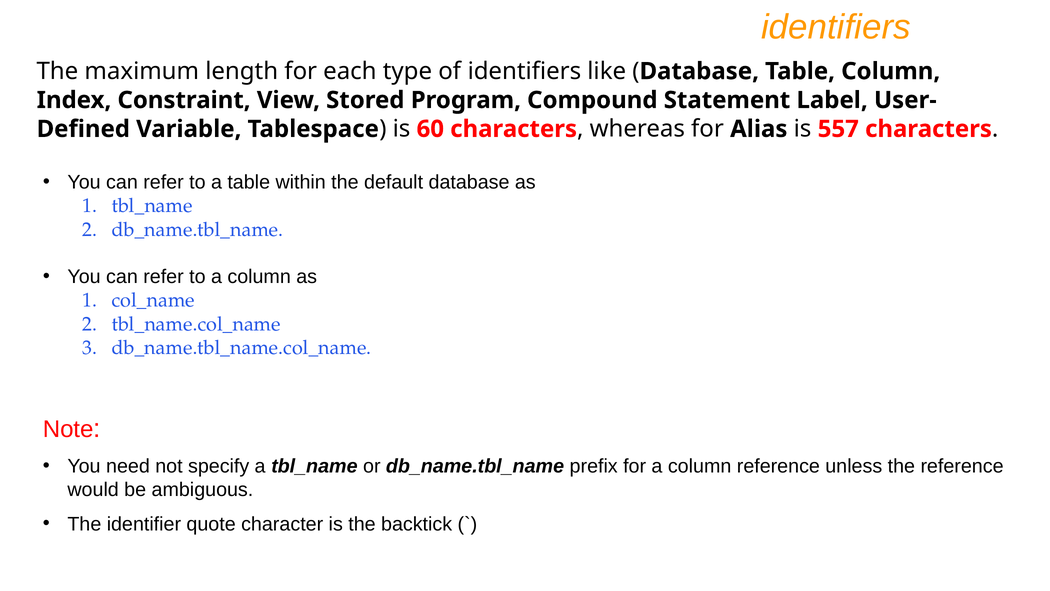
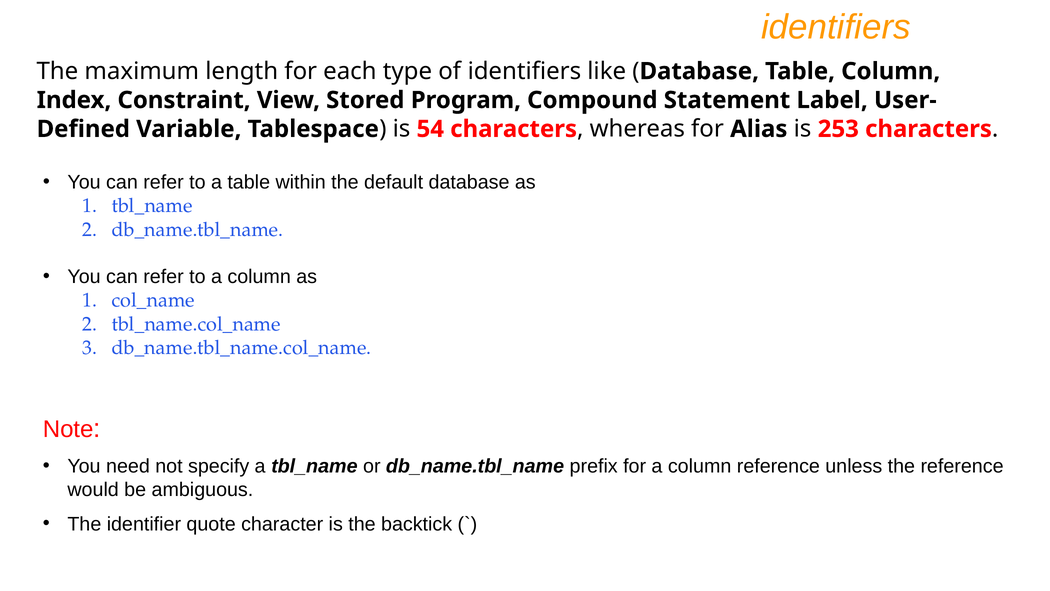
60: 60 -> 54
557: 557 -> 253
